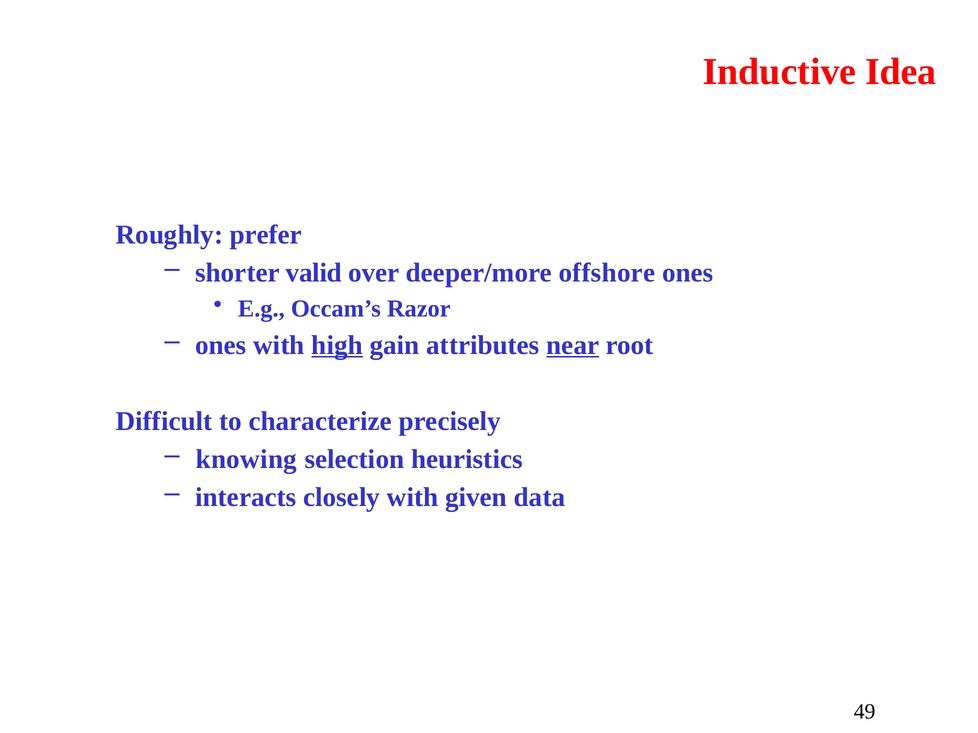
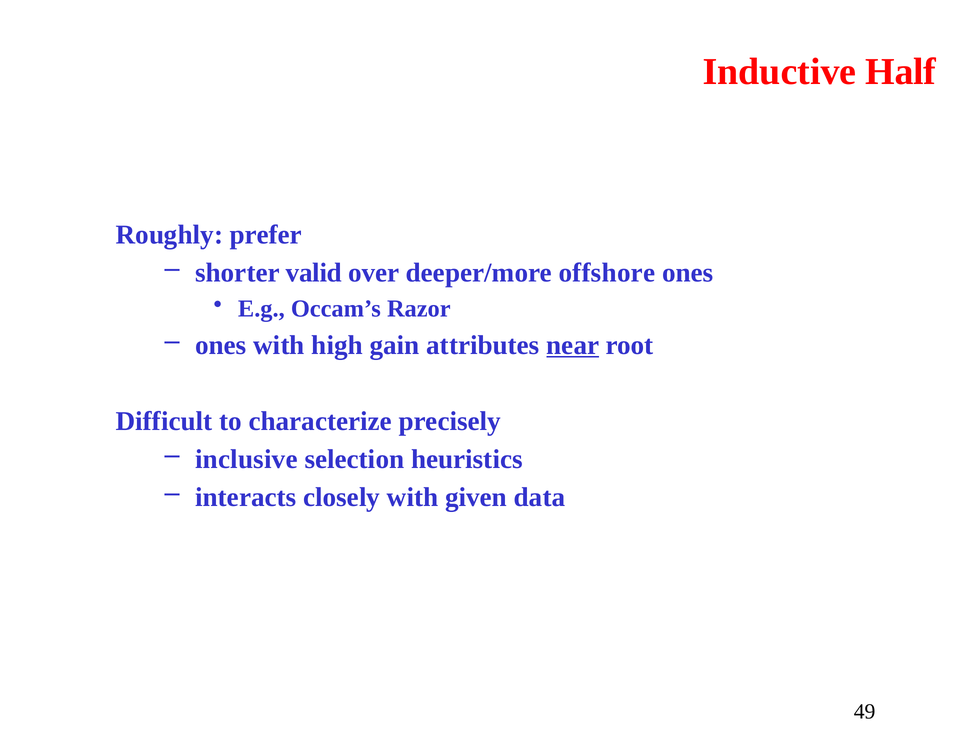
Idea: Idea -> Half
high underline: present -> none
knowing: knowing -> inclusive
